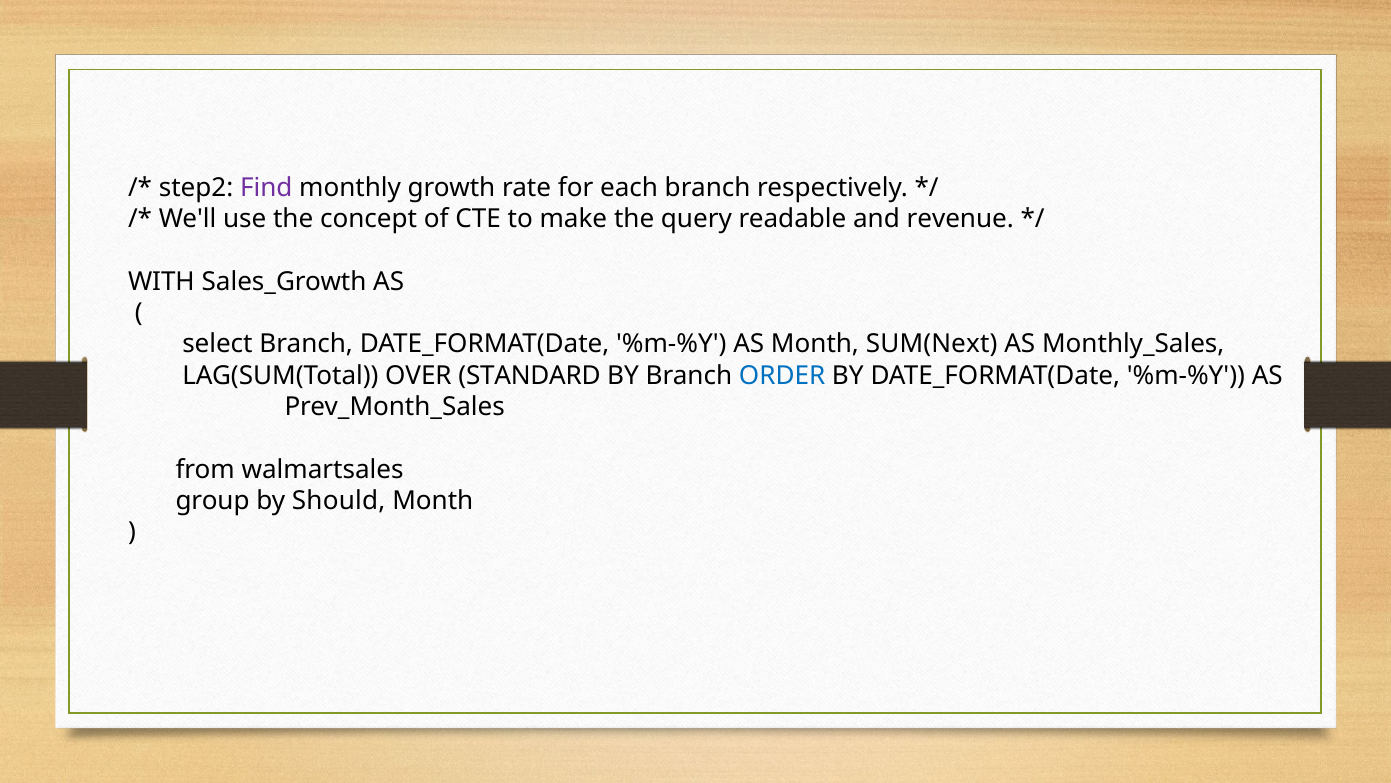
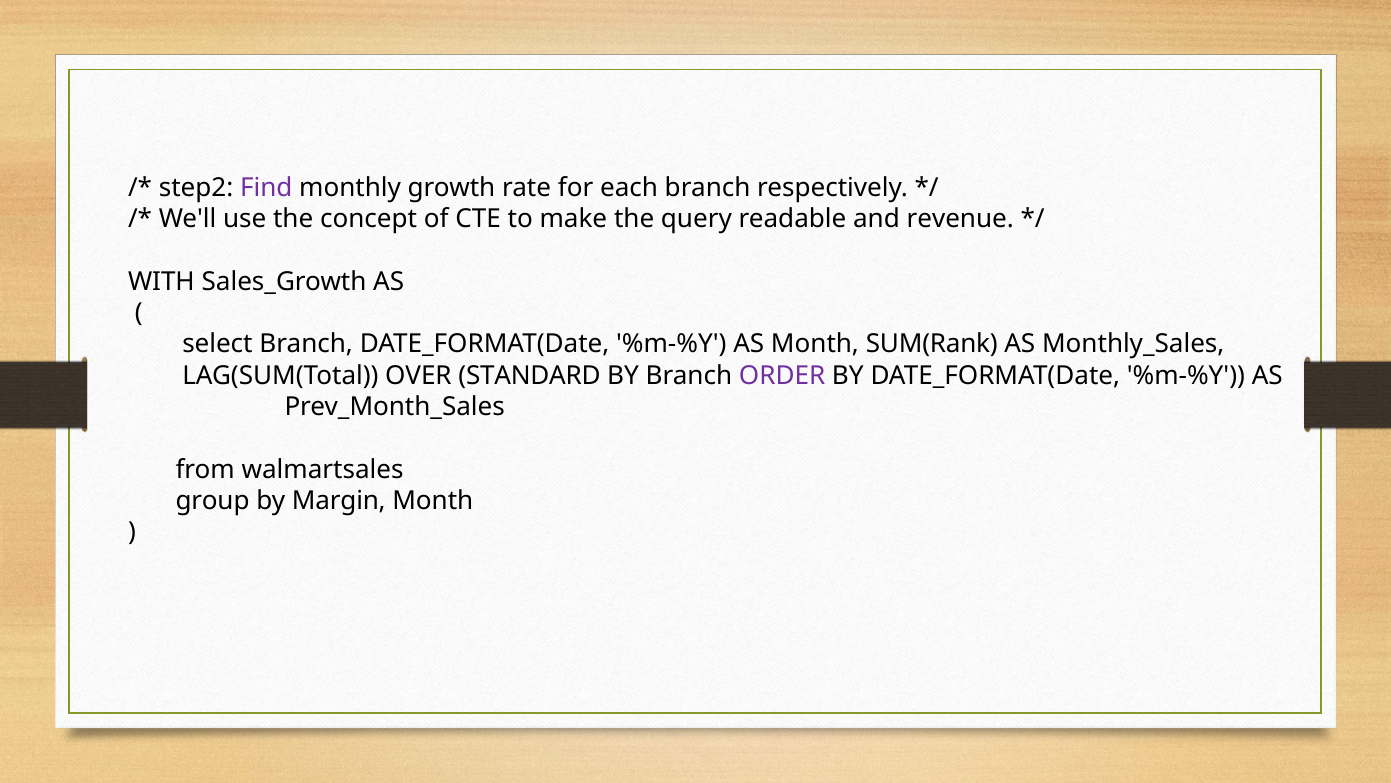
SUM(Next: SUM(Next -> SUM(Rank
ORDER colour: blue -> purple
Should: Should -> Margin
